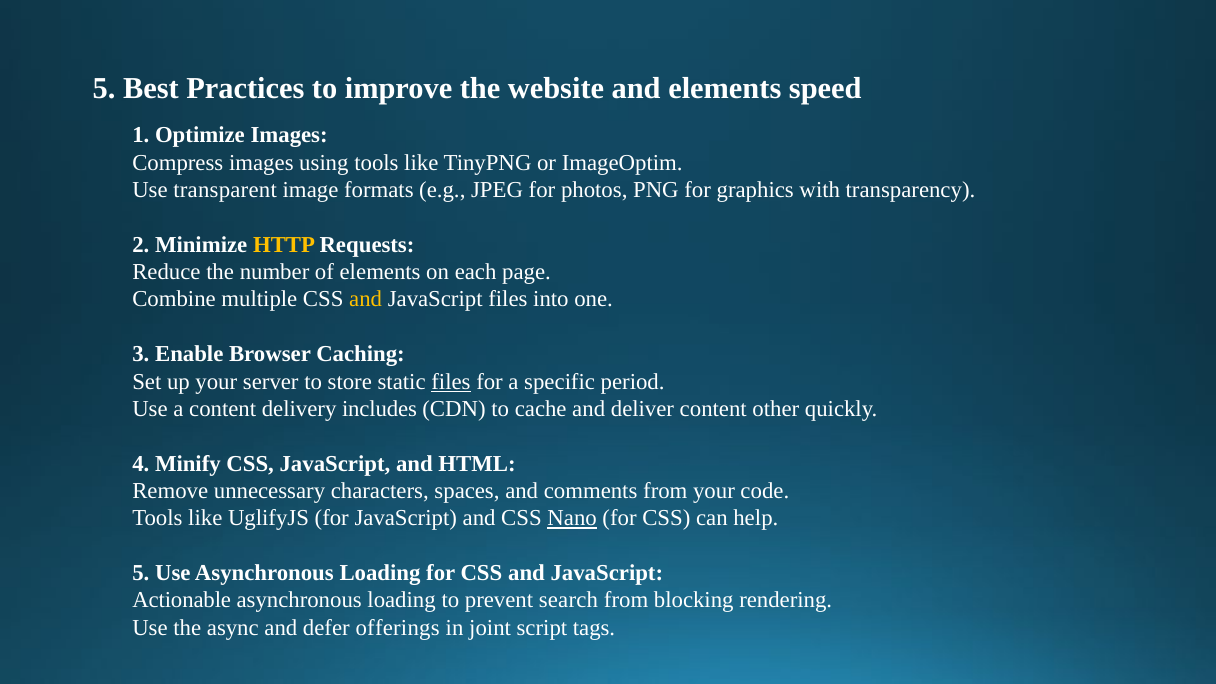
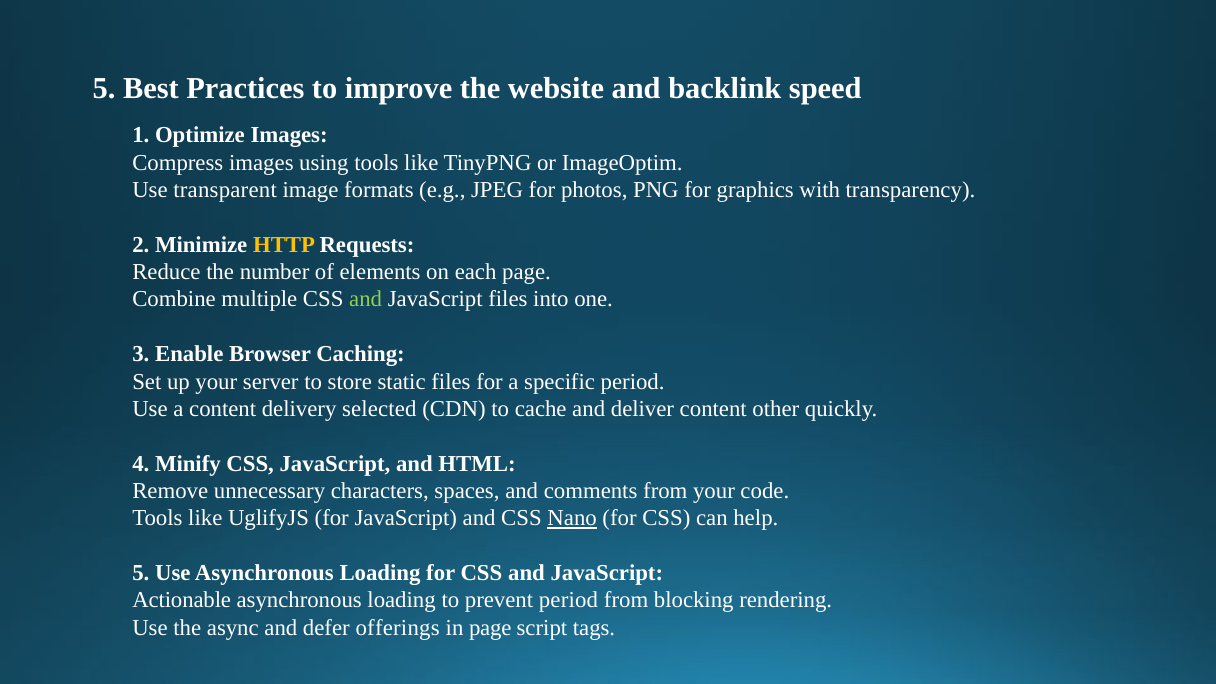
and elements: elements -> backlink
and at (366, 299) colour: yellow -> light green
files at (451, 382) underline: present -> none
includes: includes -> selected
prevent search: search -> period
in joint: joint -> page
